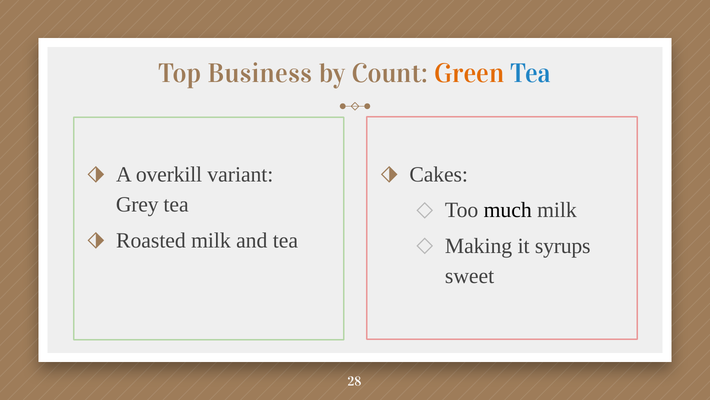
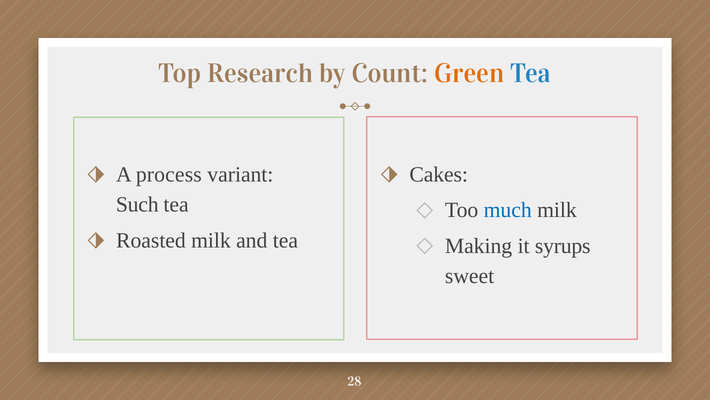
Business: Business -> Research
overkill: overkill -> process
Grey: Grey -> Such
much colour: black -> blue
